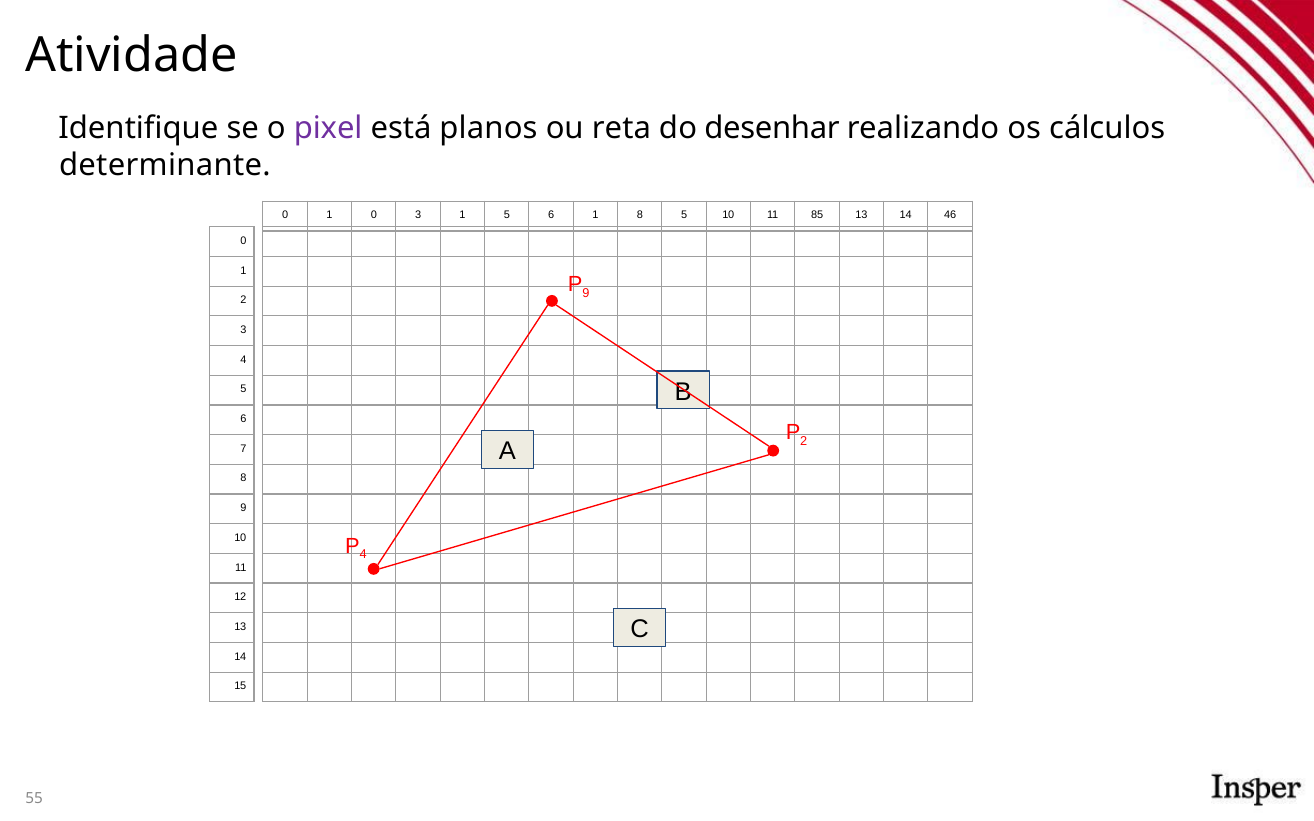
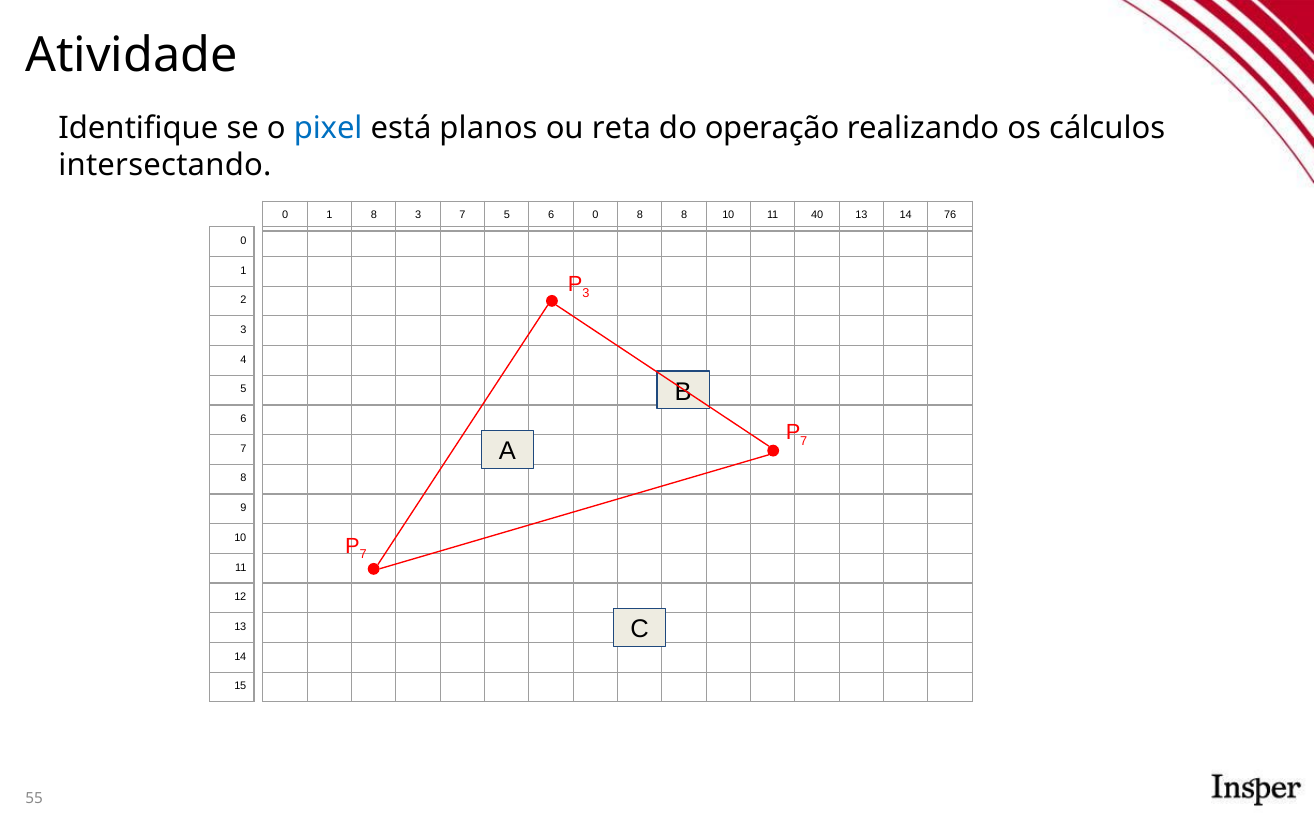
pixel colour: purple -> blue
desenhar: desenhar -> operação
determinante: determinante -> intersectando
1 0: 0 -> 8
3 1: 1 -> 7
6 1: 1 -> 0
8 5: 5 -> 8
85: 85 -> 40
46: 46 -> 76
9 at (586, 293): 9 -> 3
2 at (804, 441): 2 -> 7
4 at (363, 555): 4 -> 7
